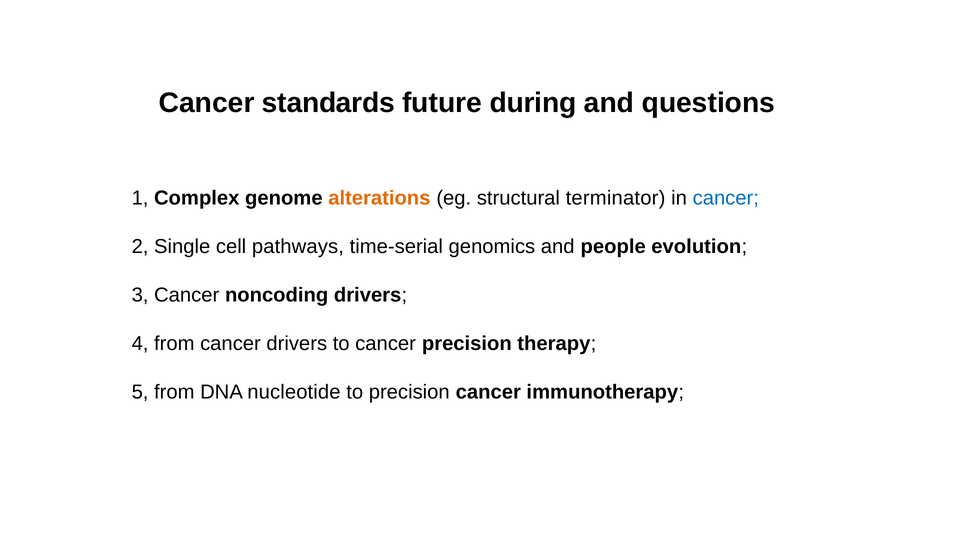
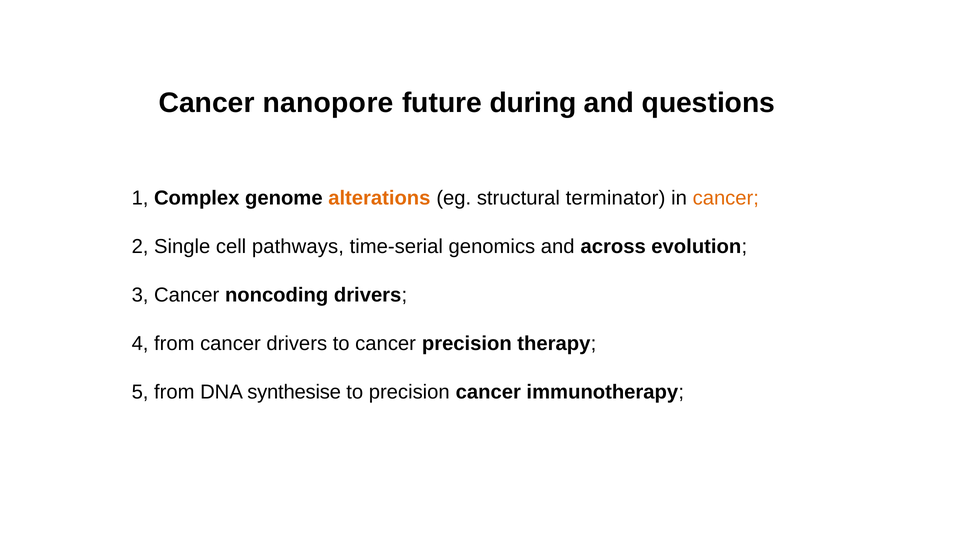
standards: standards -> nanopore
cancer at (726, 198) colour: blue -> orange
people: people -> across
nucleotide: nucleotide -> synthesise
